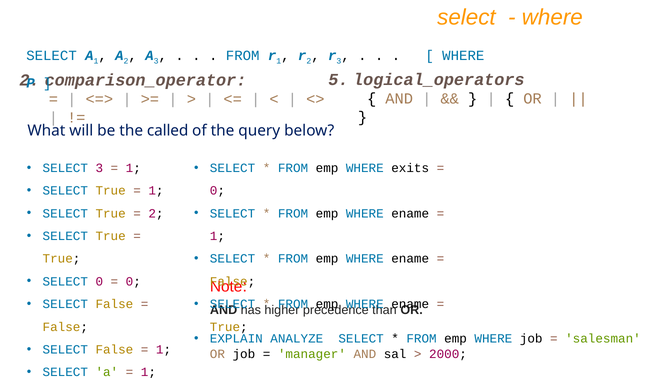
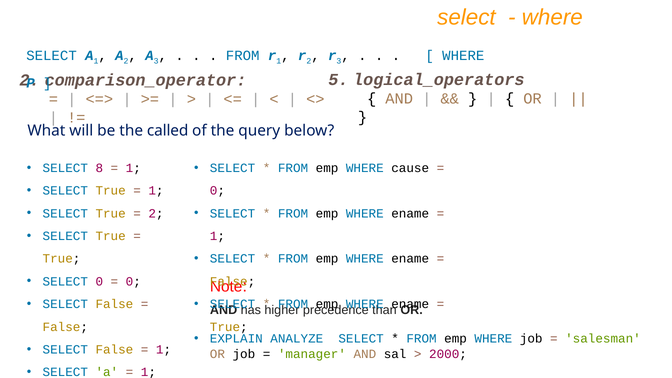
SELECT 3: 3 -> 8
exits: exits -> cause
